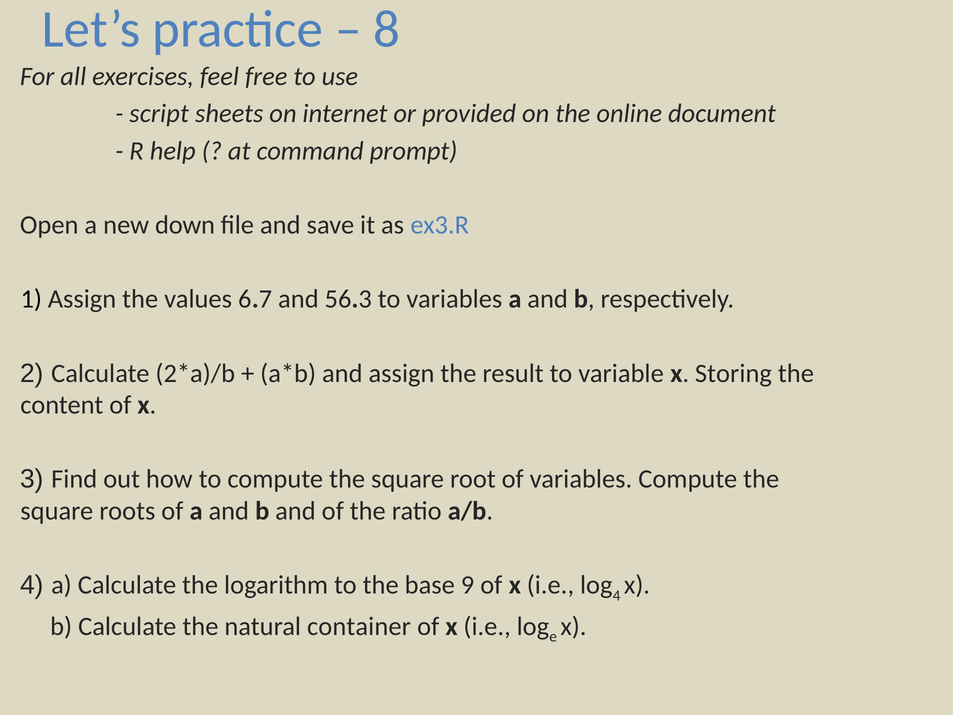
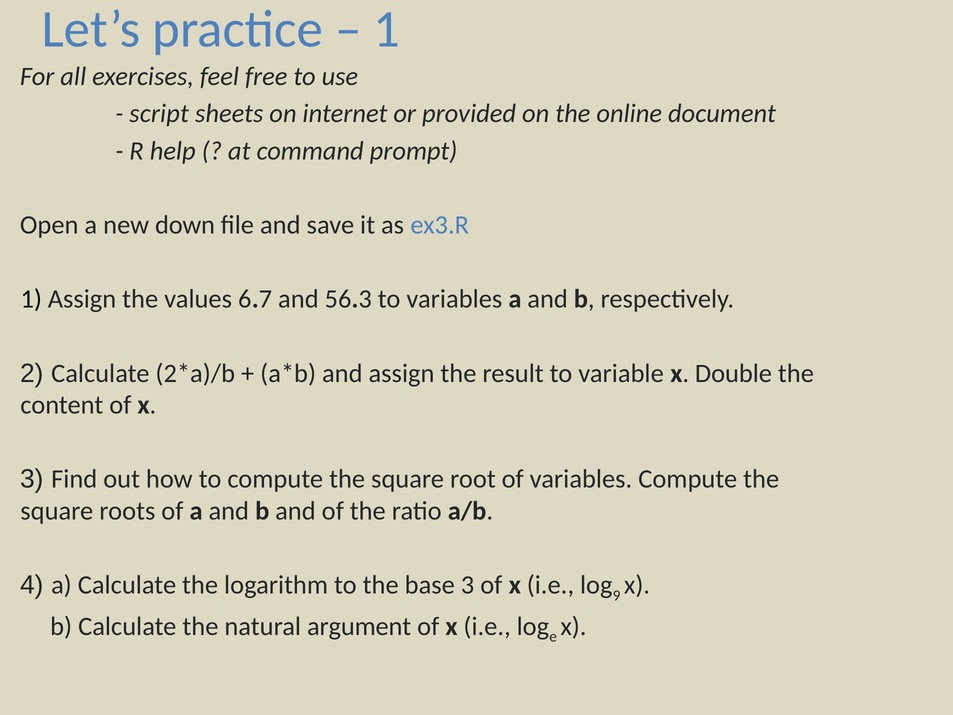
8: 8 -> 1
Storing: Storing -> Double
base 9: 9 -> 3
4 at (617, 595): 4 -> 9
container: container -> argument
